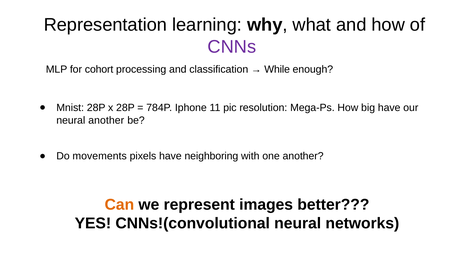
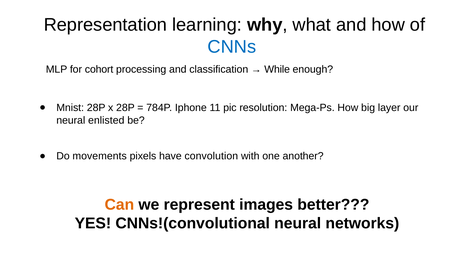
CNNs colour: purple -> blue
big have: have -> layer
neural another: another -> enlisted
neighboring: neighboring -> convolution
